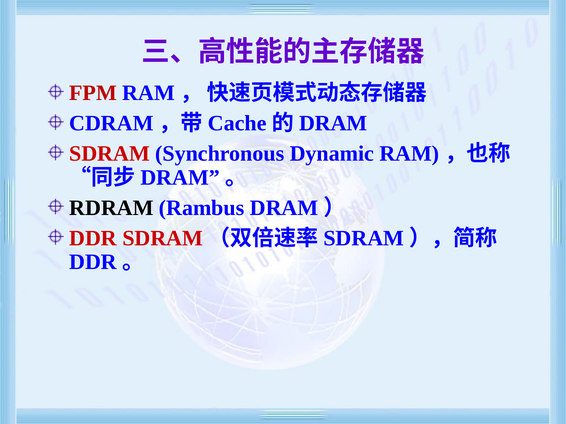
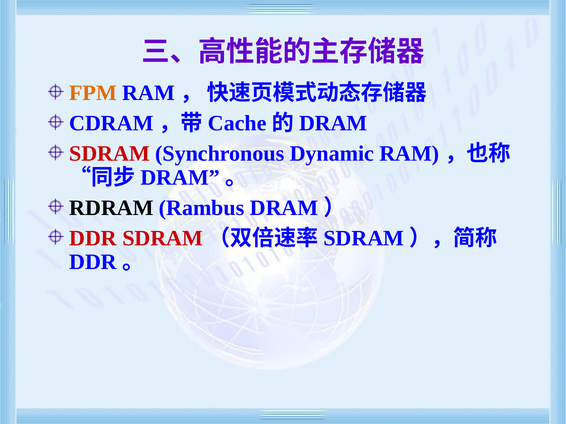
FPM colour: red -> orange
